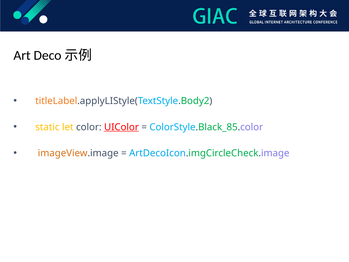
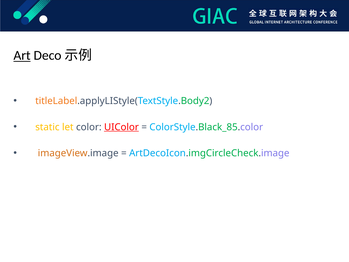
Art underline: none -> present
